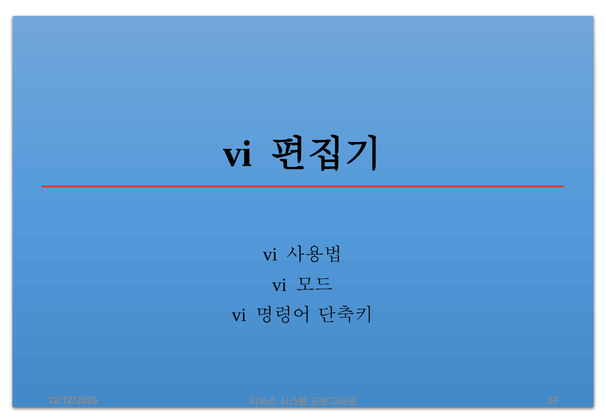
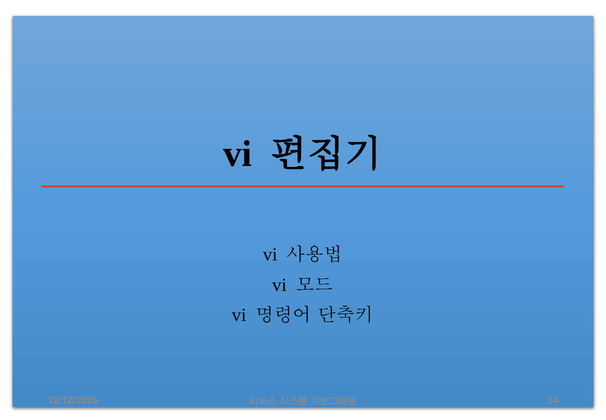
57: 57 -> 54
